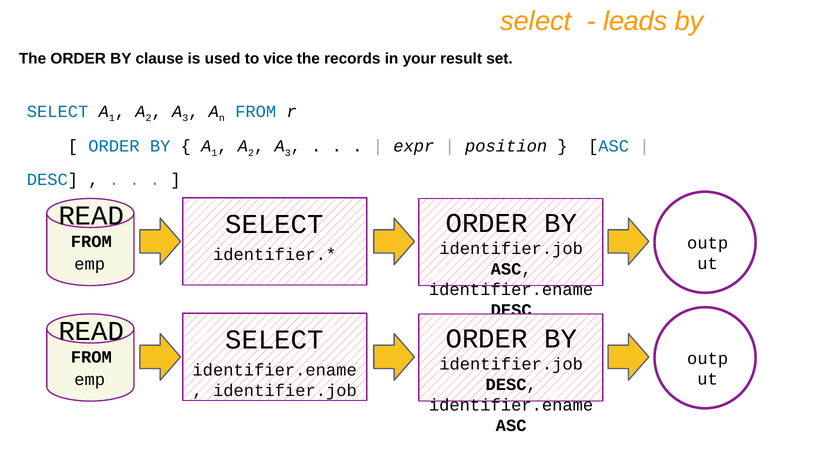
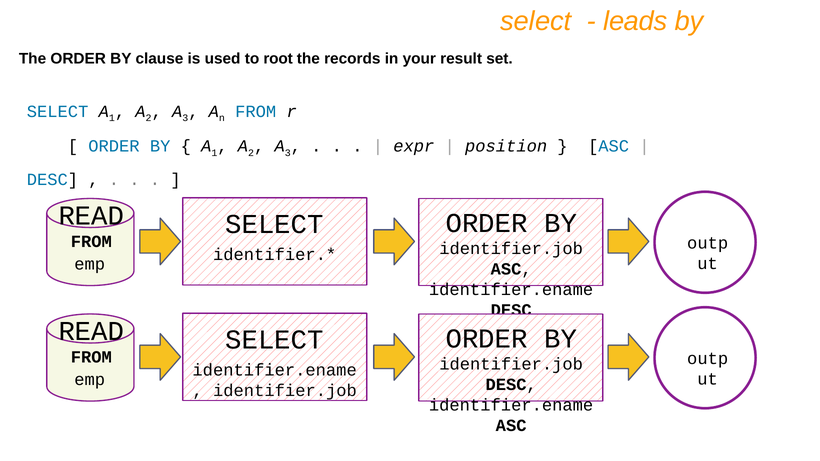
vice: vice -> root
